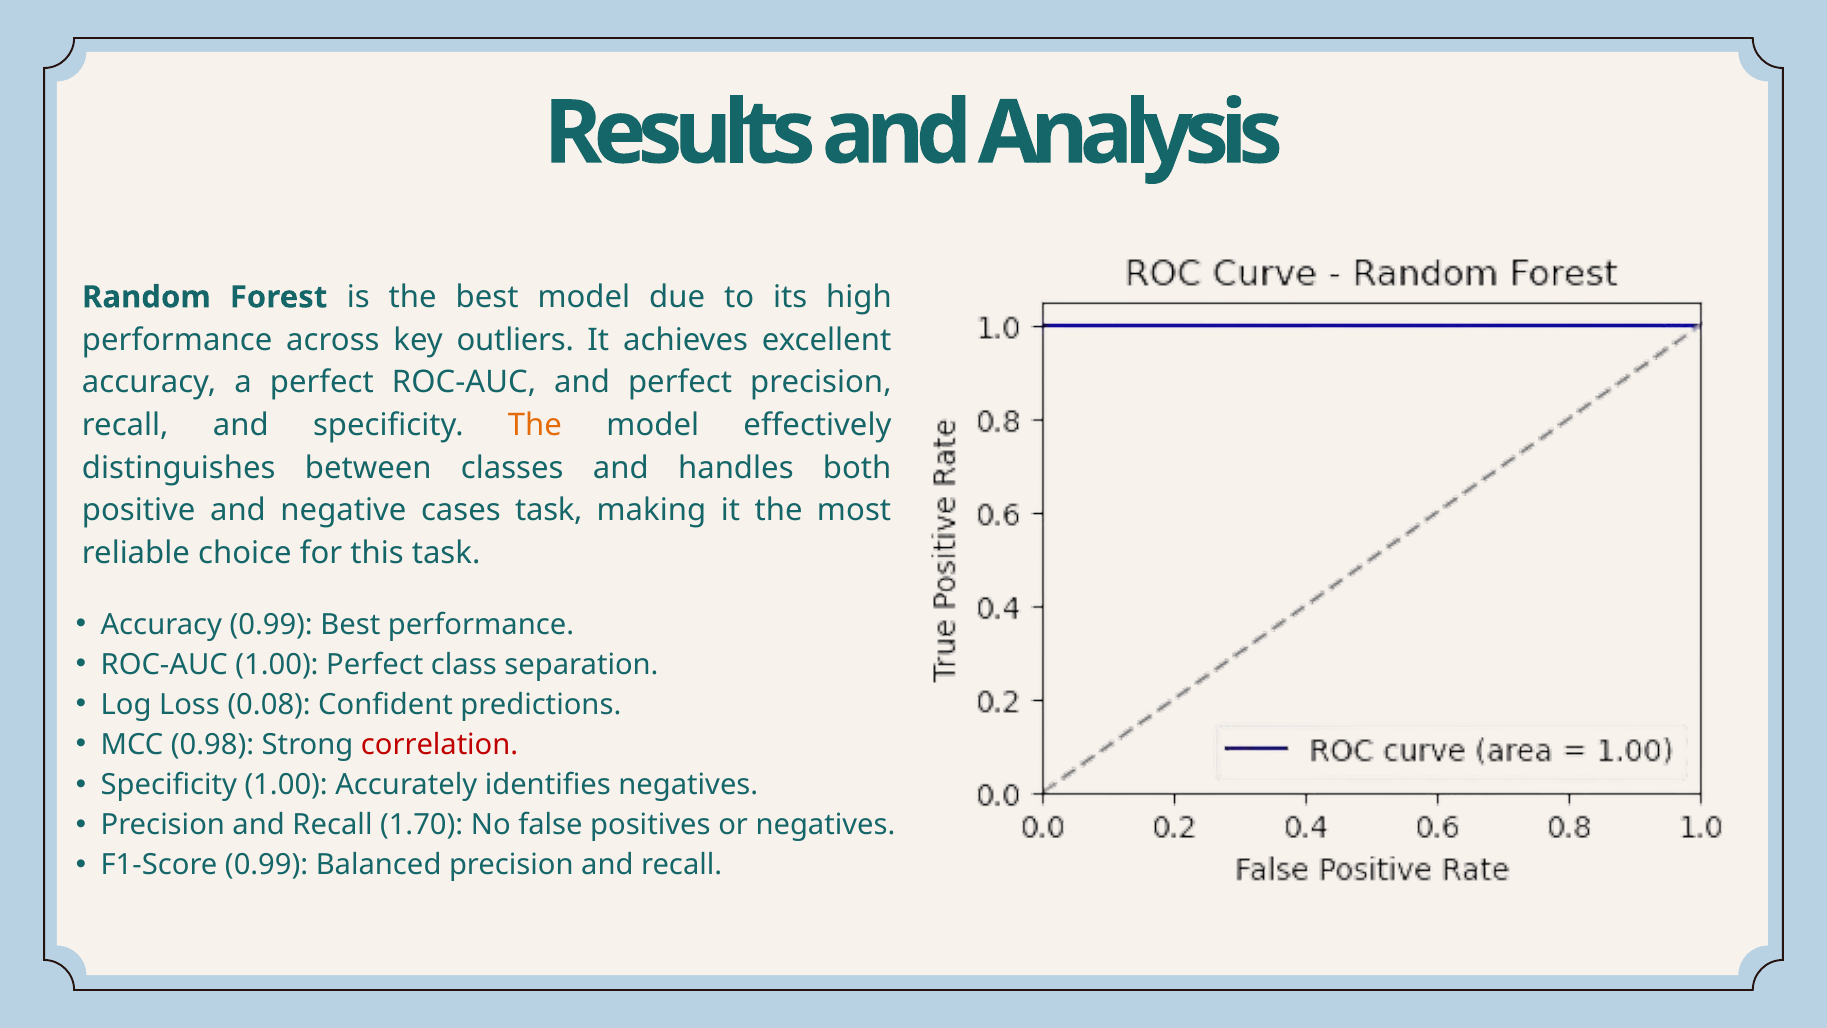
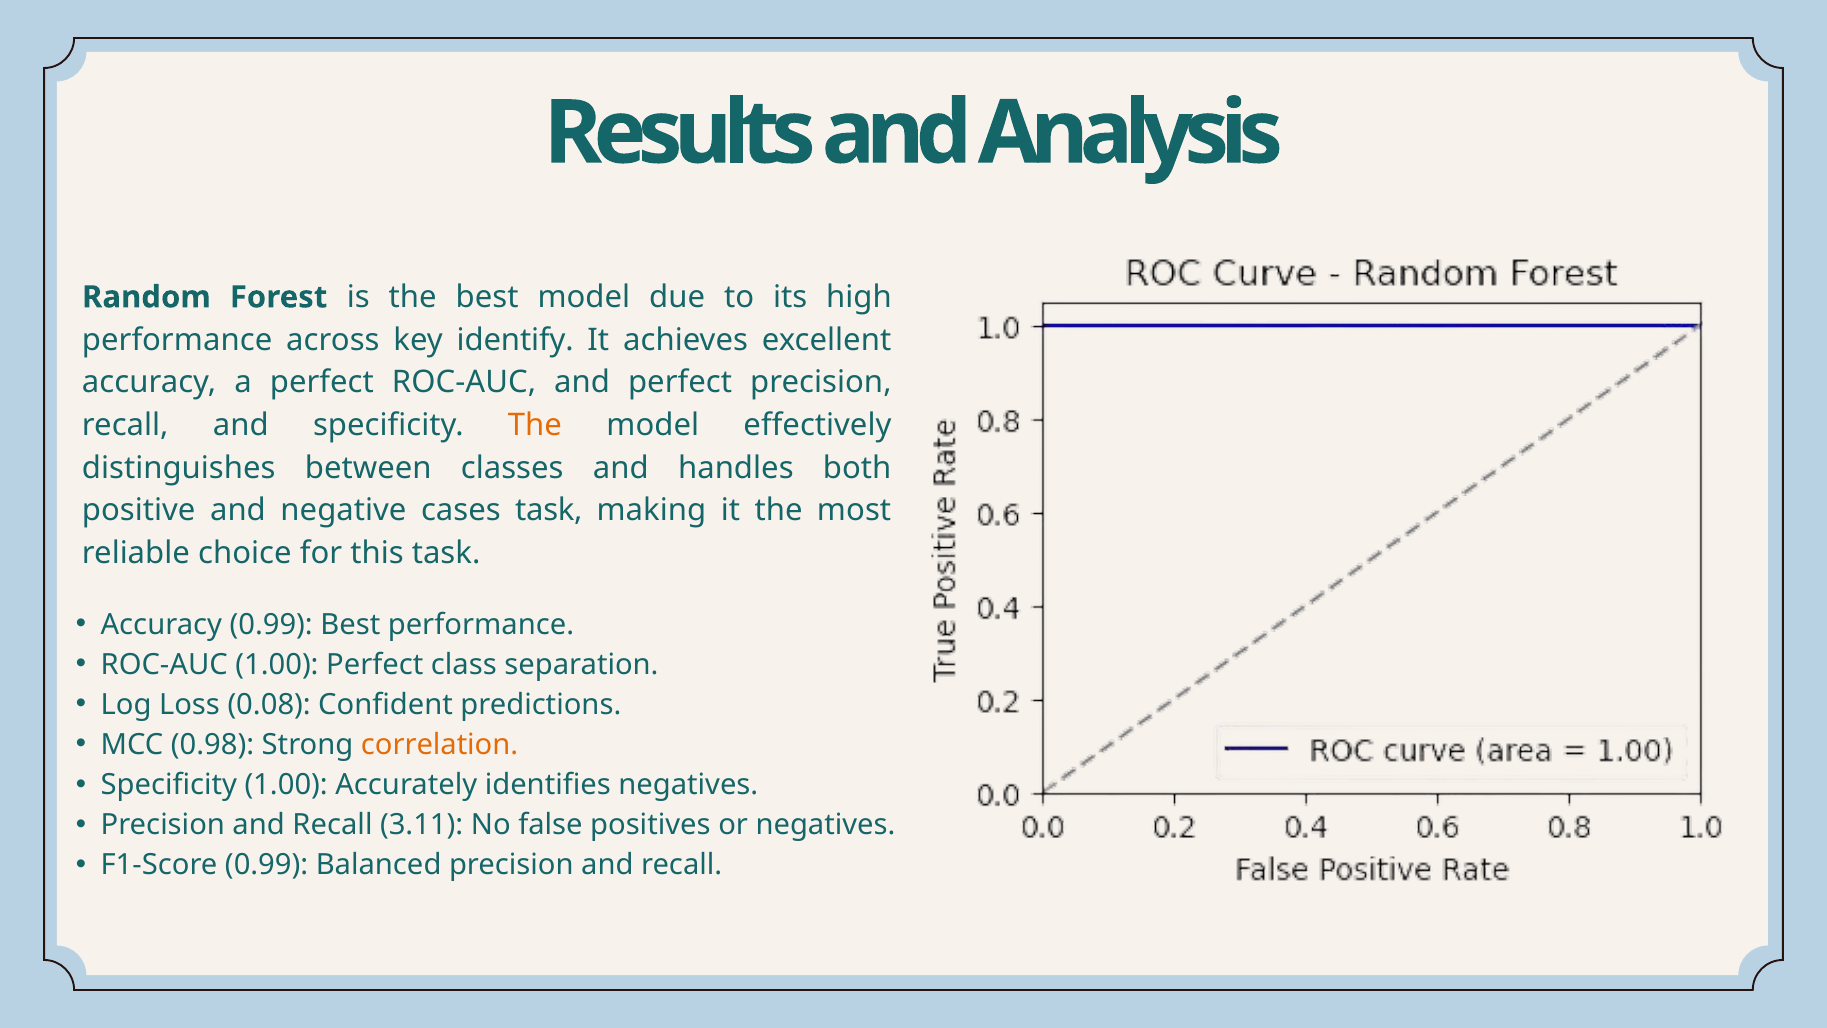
outliers: outliers -> identify
correlation colour: red -> orange
1.70: 1.70 -> 3.11
